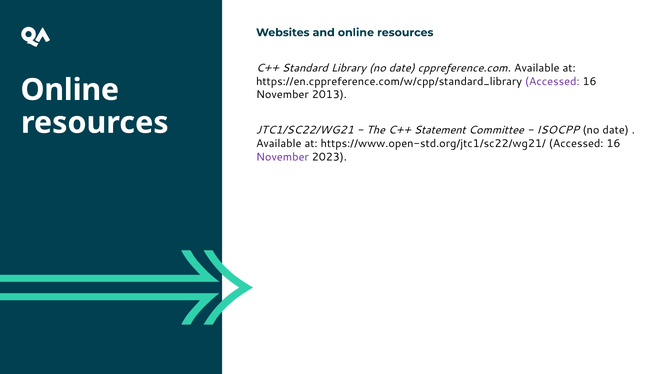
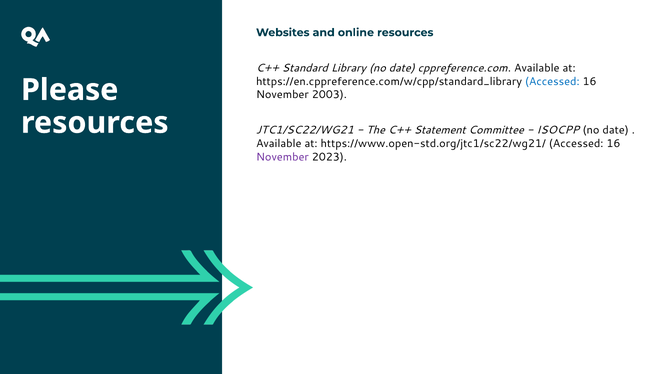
Accessed at (552, 81) colour: purple -> blue
Online at (70, 90): Online -> Please
2013: 2013 -> 2003
